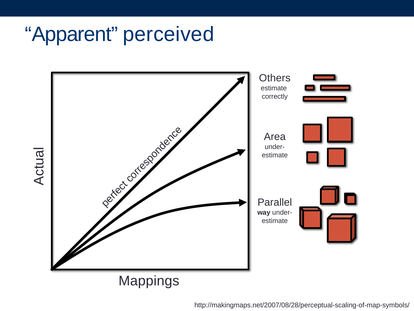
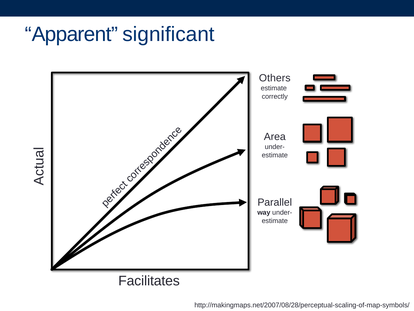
perceived: perceived -> significant
Mappings: Mappings -> Facilitates
